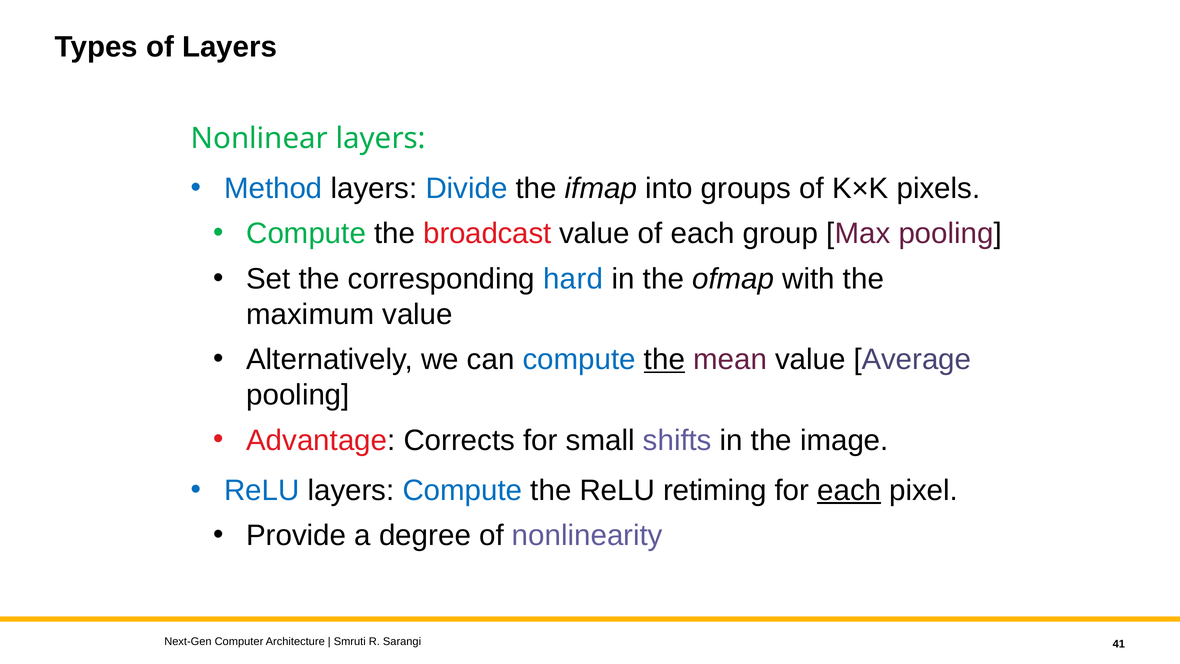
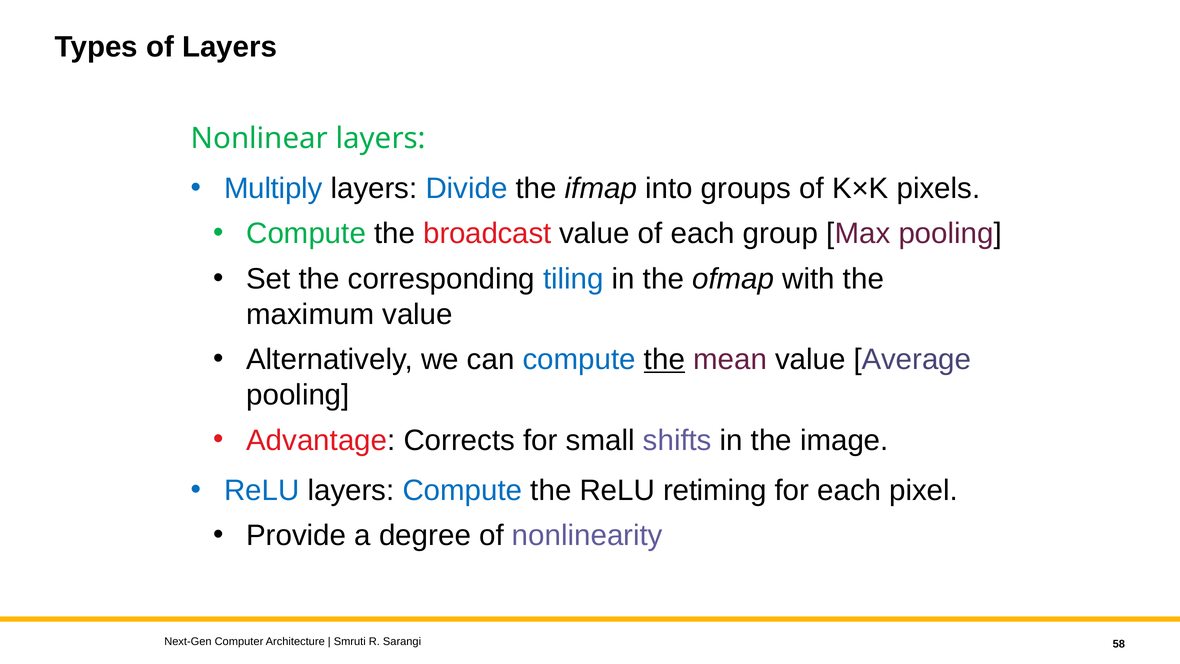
Method: Method -> Multiply
hard: hard -> tiling
each at (849, 490) underline: present -> none
41: 41 -> 58
